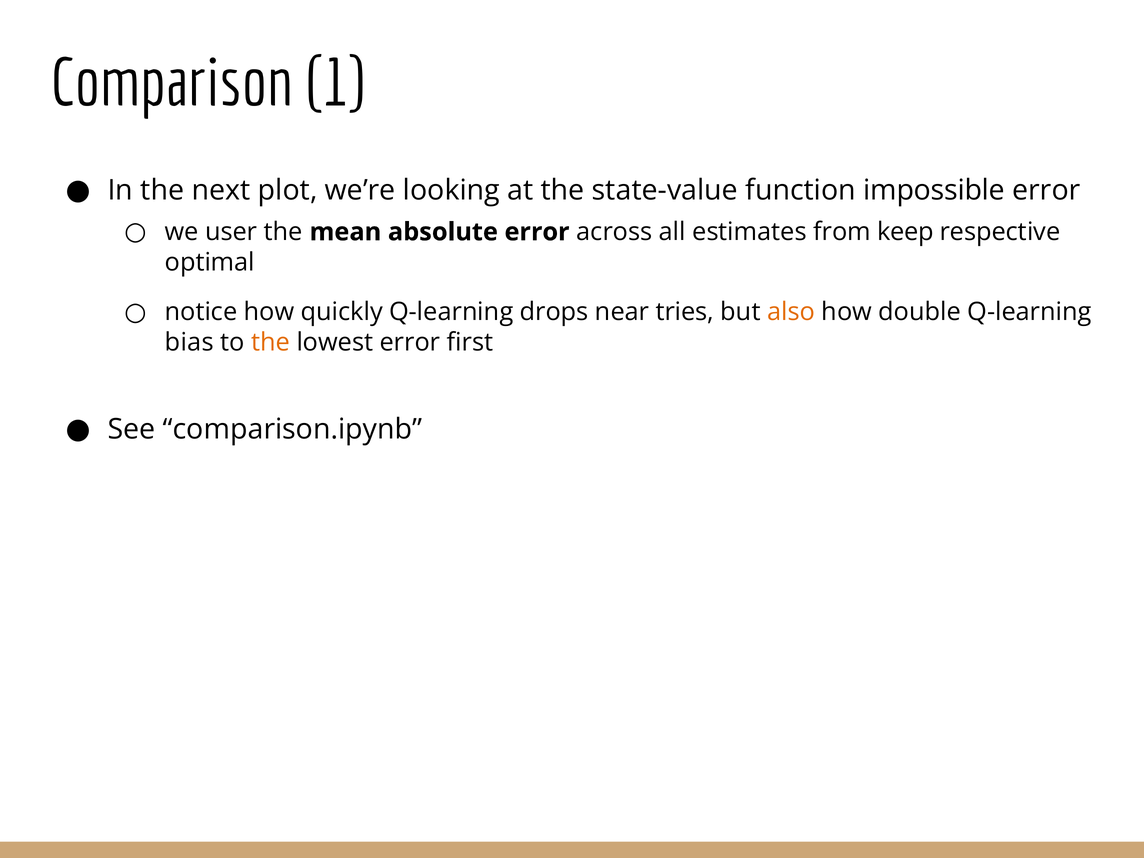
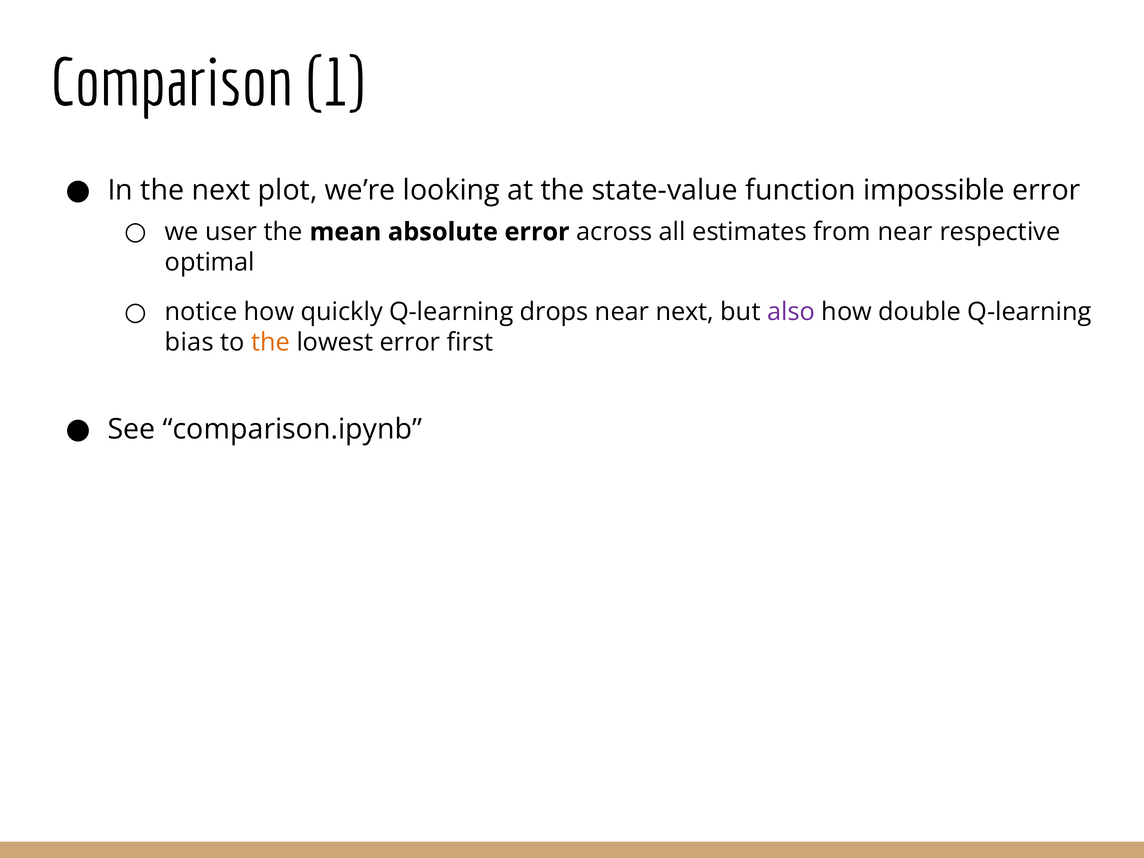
from keep: keep -> near
near tries: tries -> next
also colour: orange -> purple
